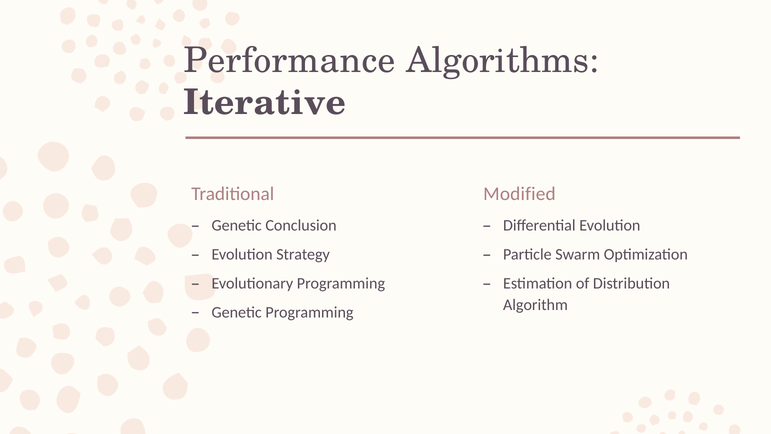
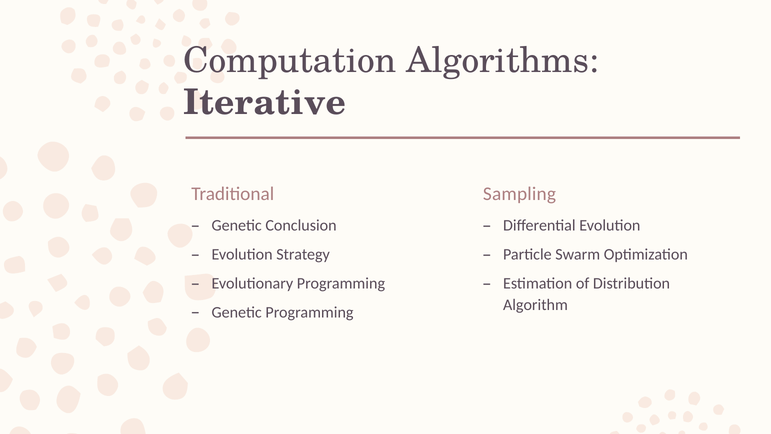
Performance: Performance -> Computation
Modified: Modified -> Sampling
